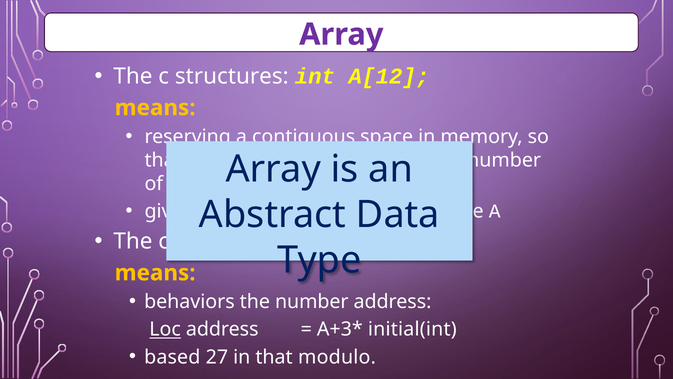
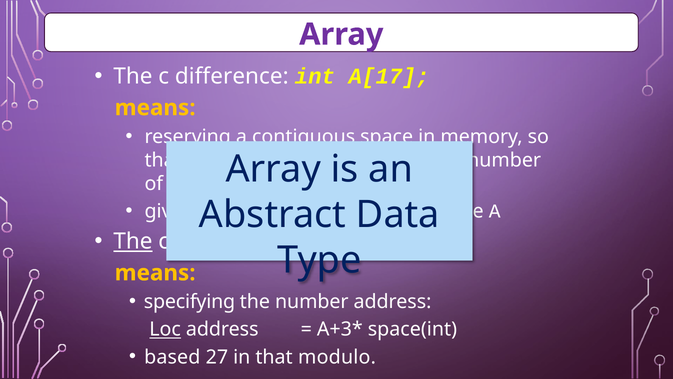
structures: structures -> difference
A[12: A[12 -> A[17
The at (133, 241) underline: none -> present
behaviors: behaviors -> specifying
initial(int: initial(int -> space(int
